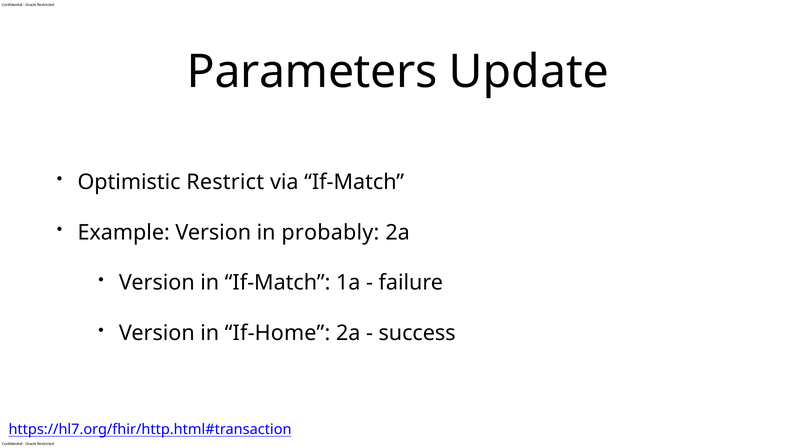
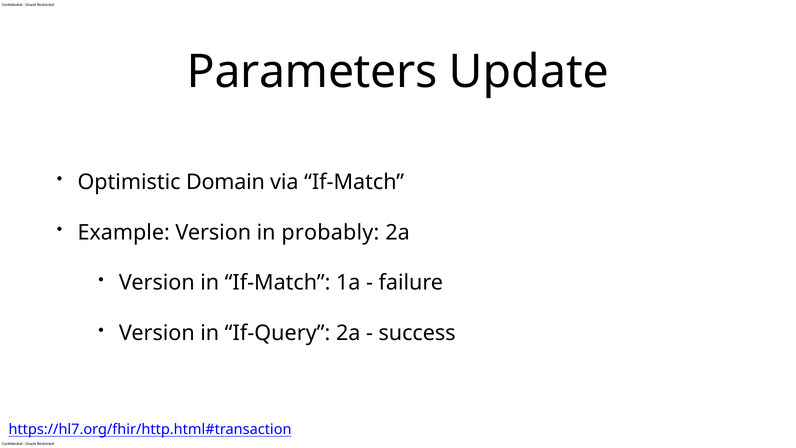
Restrict: Restrict -> Domain
If-Home: If-Home -> If-Query
